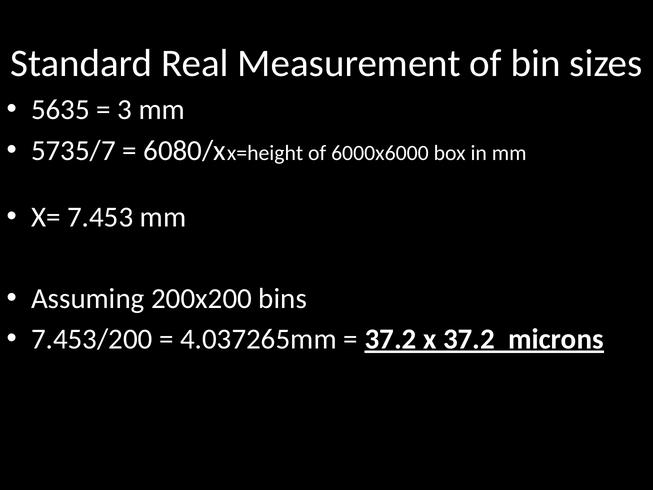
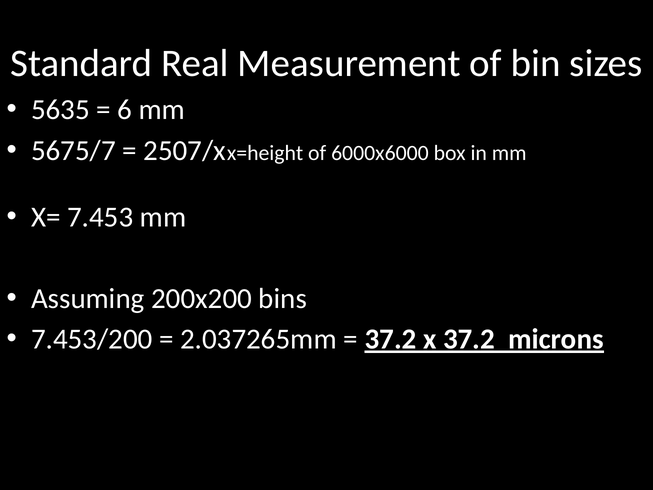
3: 3 -> 6
5735/7: 5735/7 -> 5675/7
6080/x: 6080/x -> 2507/x
4.037265mm: 4.037265mm -> 2.037265mm
